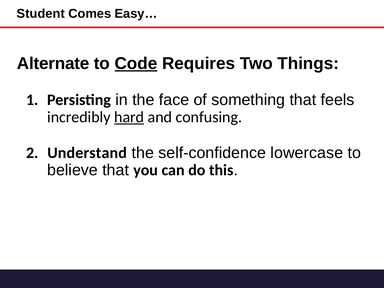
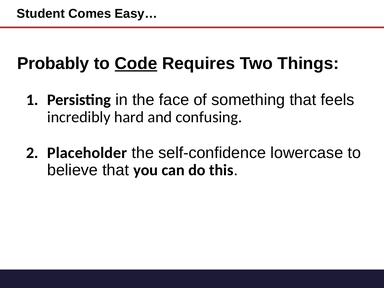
Alternate: Alternate -> Probably
hard underline: present -> none
Understand: Understand -> Placeholder
